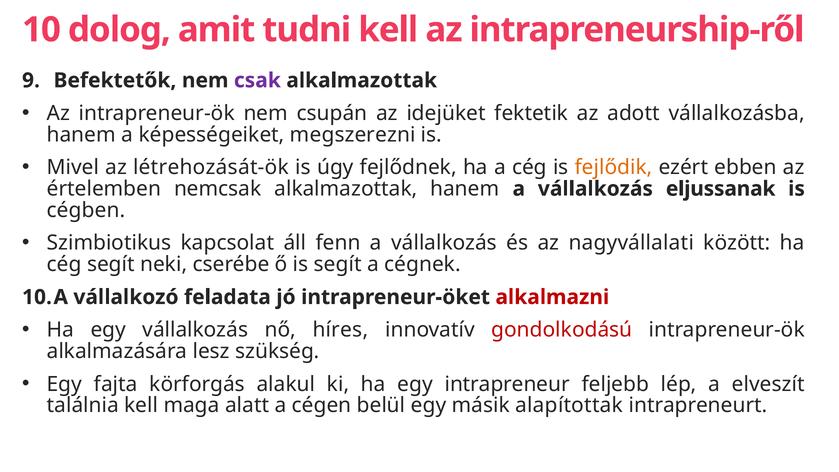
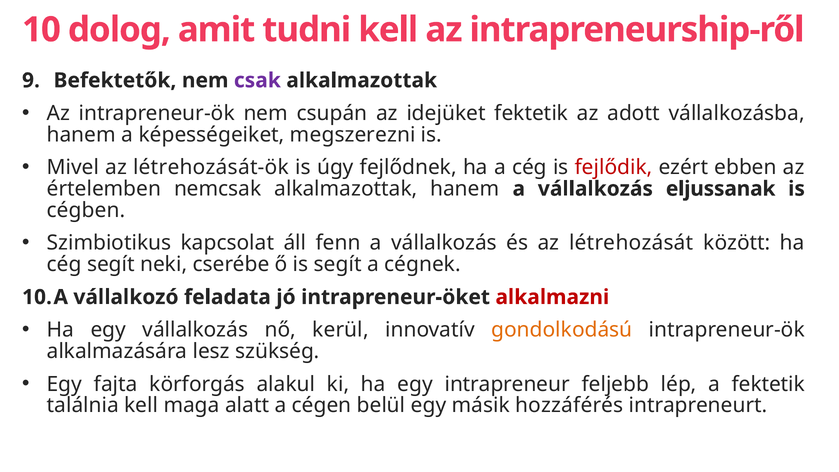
fejlődik colour: orange -> red
nagyvállalati: nagyvállalati -> létrehozását
híres: híres -> kerül
gondolkodású colour: red -> orange
a elveszít: elveszít -> fektetik
alapítottak: alapítottak -> hozzáférés
